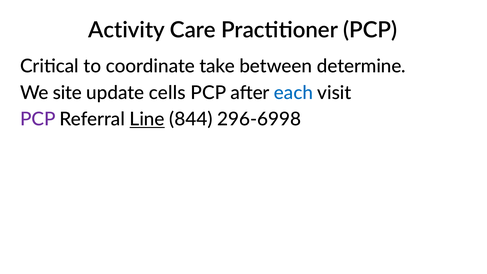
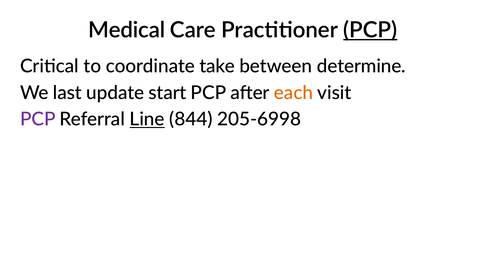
Activity: Activity -> Medical
PCP at (370, 30) underline: none -> present
site: site -> last
cells: cells -> start
each colour: blue -> orange
296-6998: 296-6998 -> 205-6998
